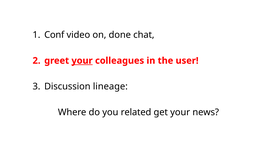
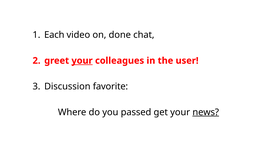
Conf: Conf -> Each
lineage: lineage -> favorite
related: related -> passed
news underline: none -> present
